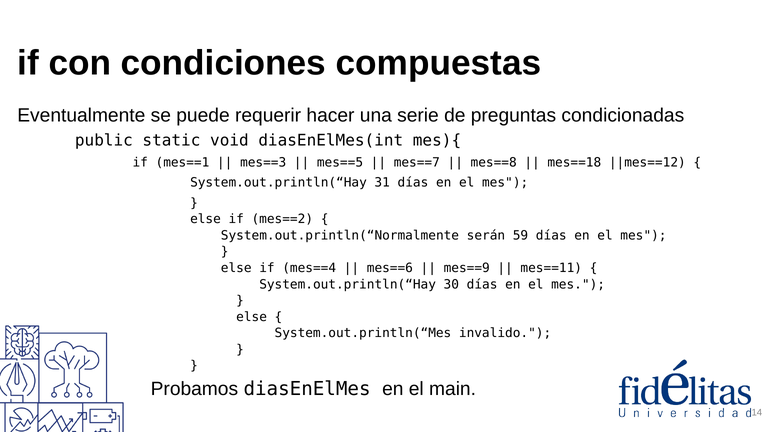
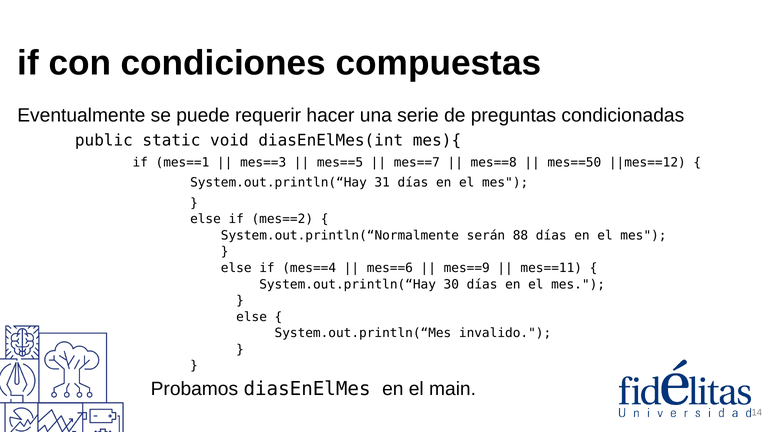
mes==18: mes==18 -> mes==50
59: 59 -> 88
